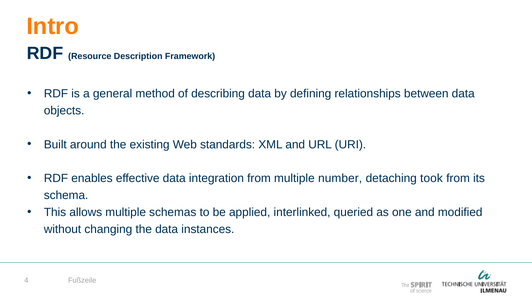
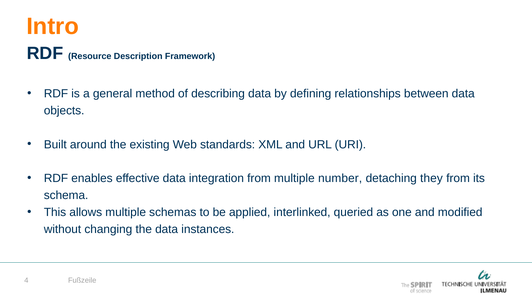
took: took -> they
